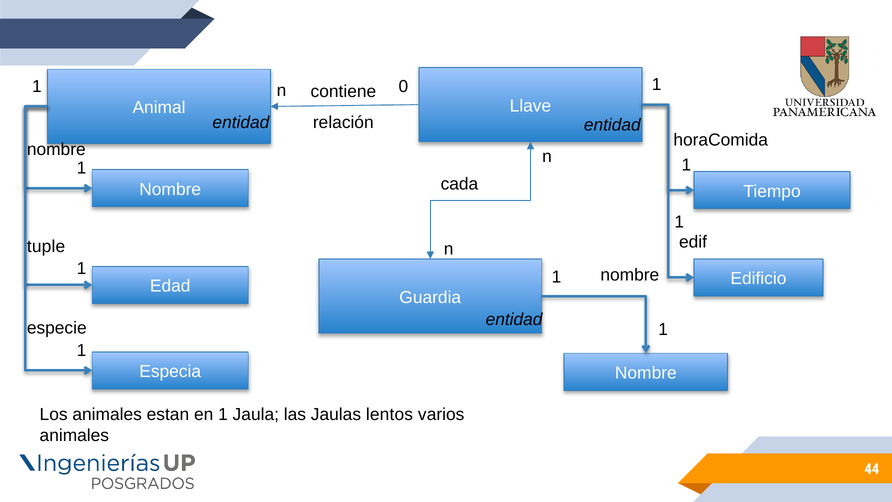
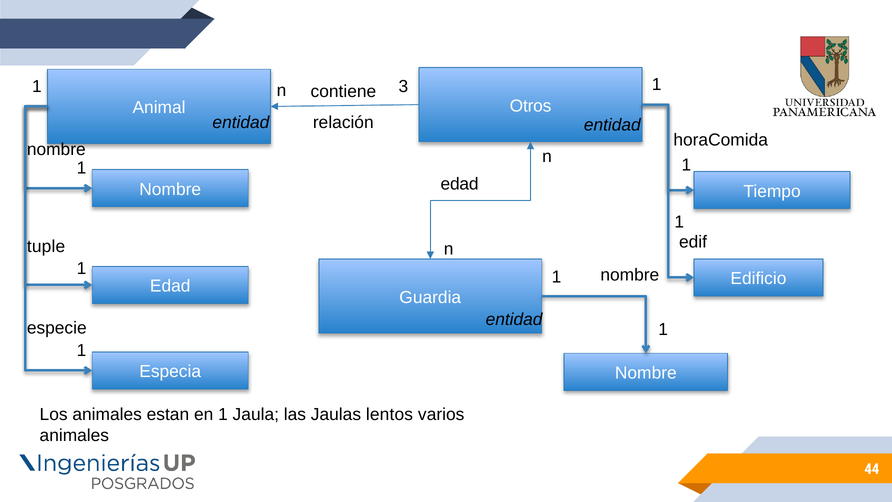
0: 0 -> 3
Llave: Llave -> Otros
cada at (459, 184): cada -> edad
